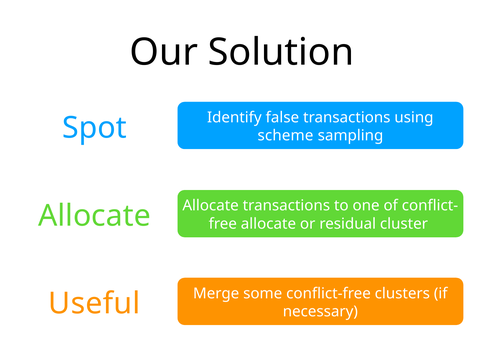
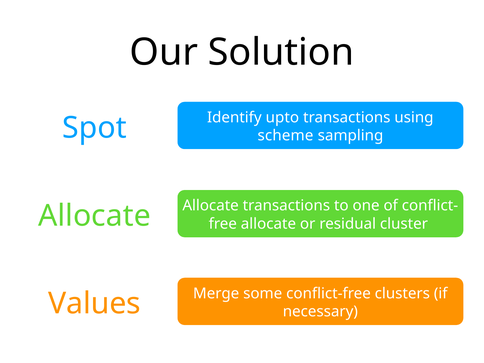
false: false -> upto
Useful: Useful -> Values
